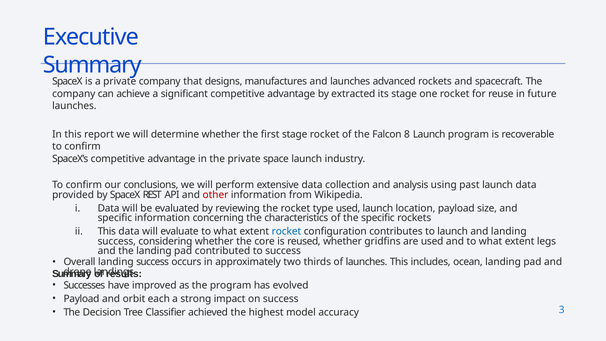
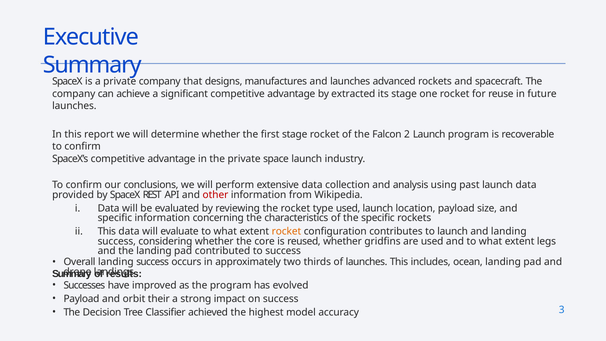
8: 8 -> 2
rocket at (286, 231) colour: blue -> orange
each: each -> their
